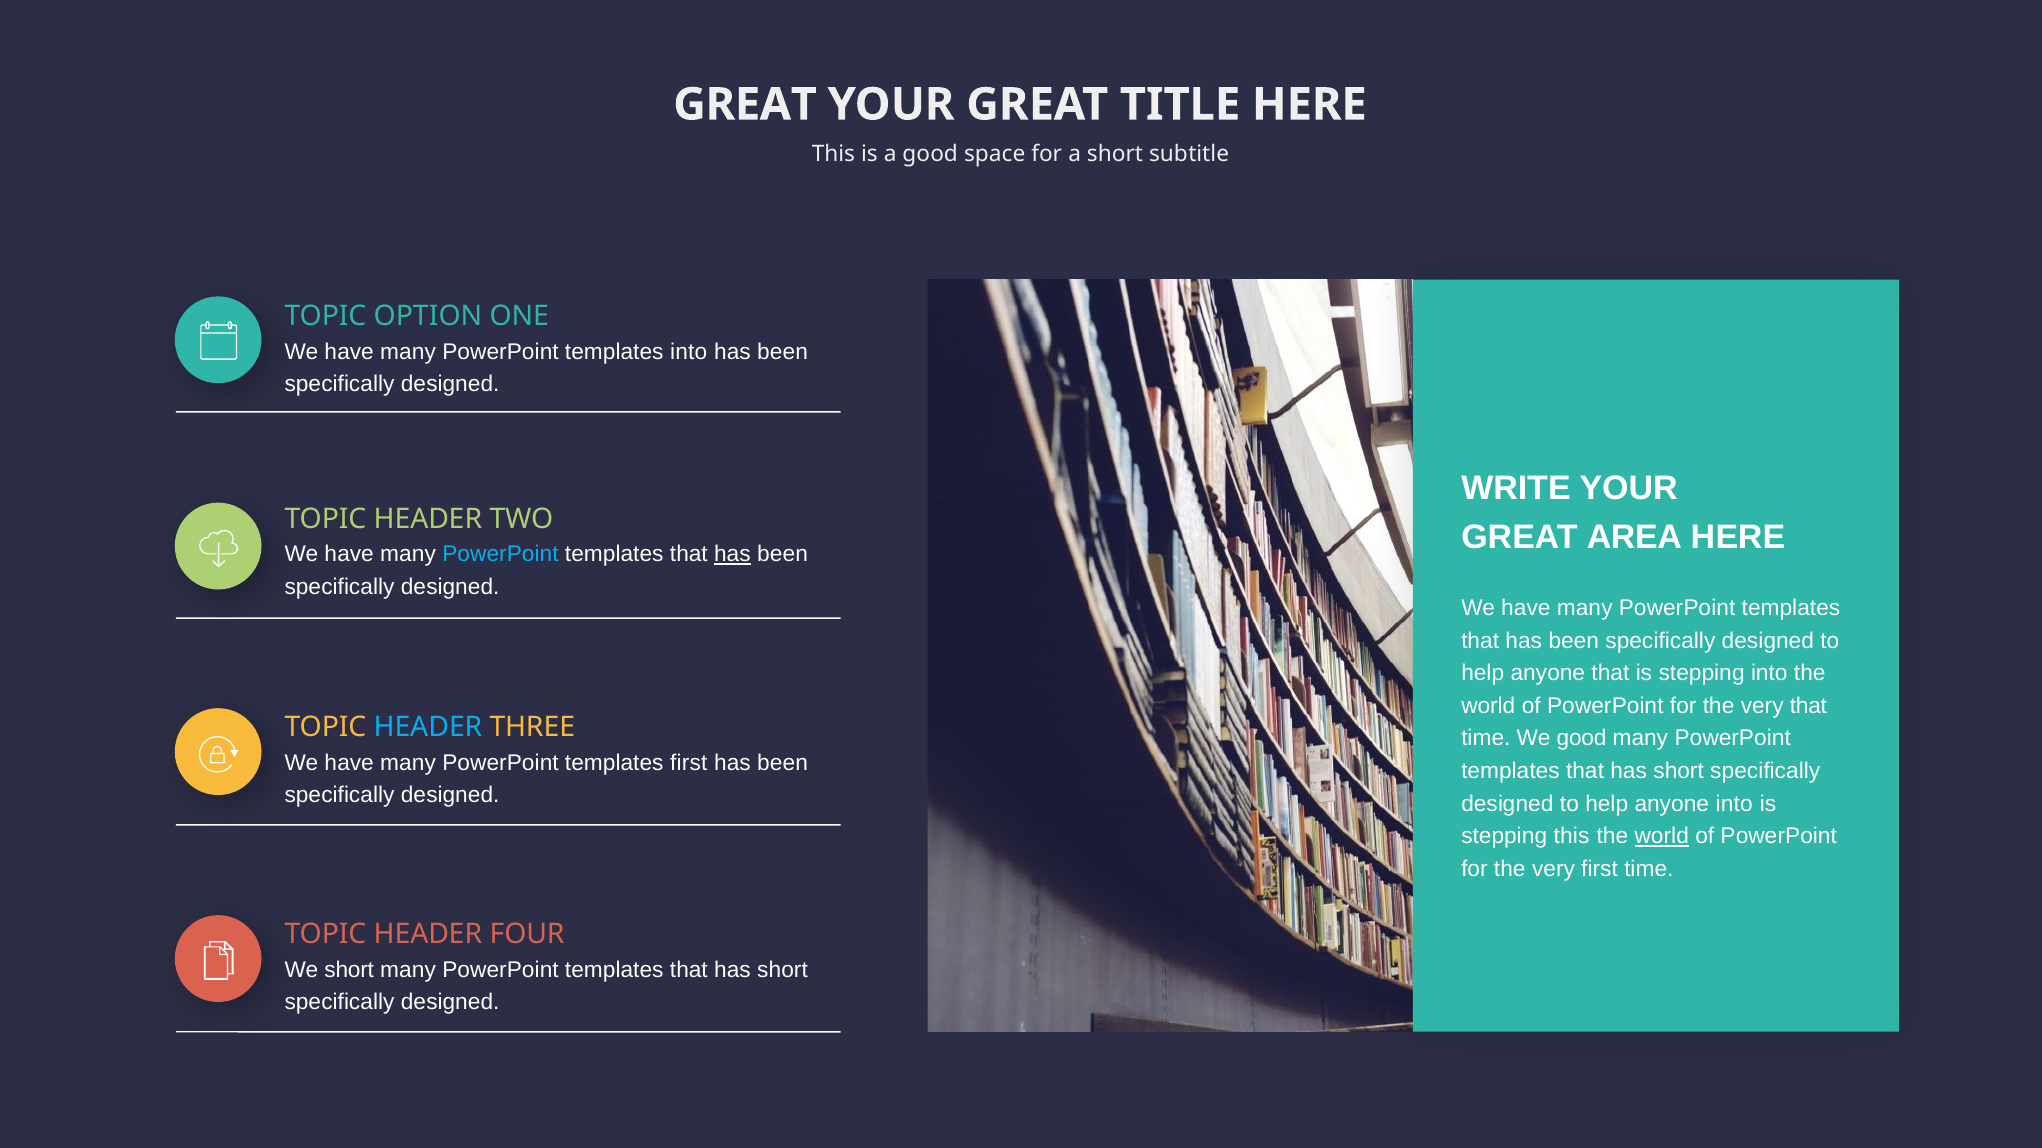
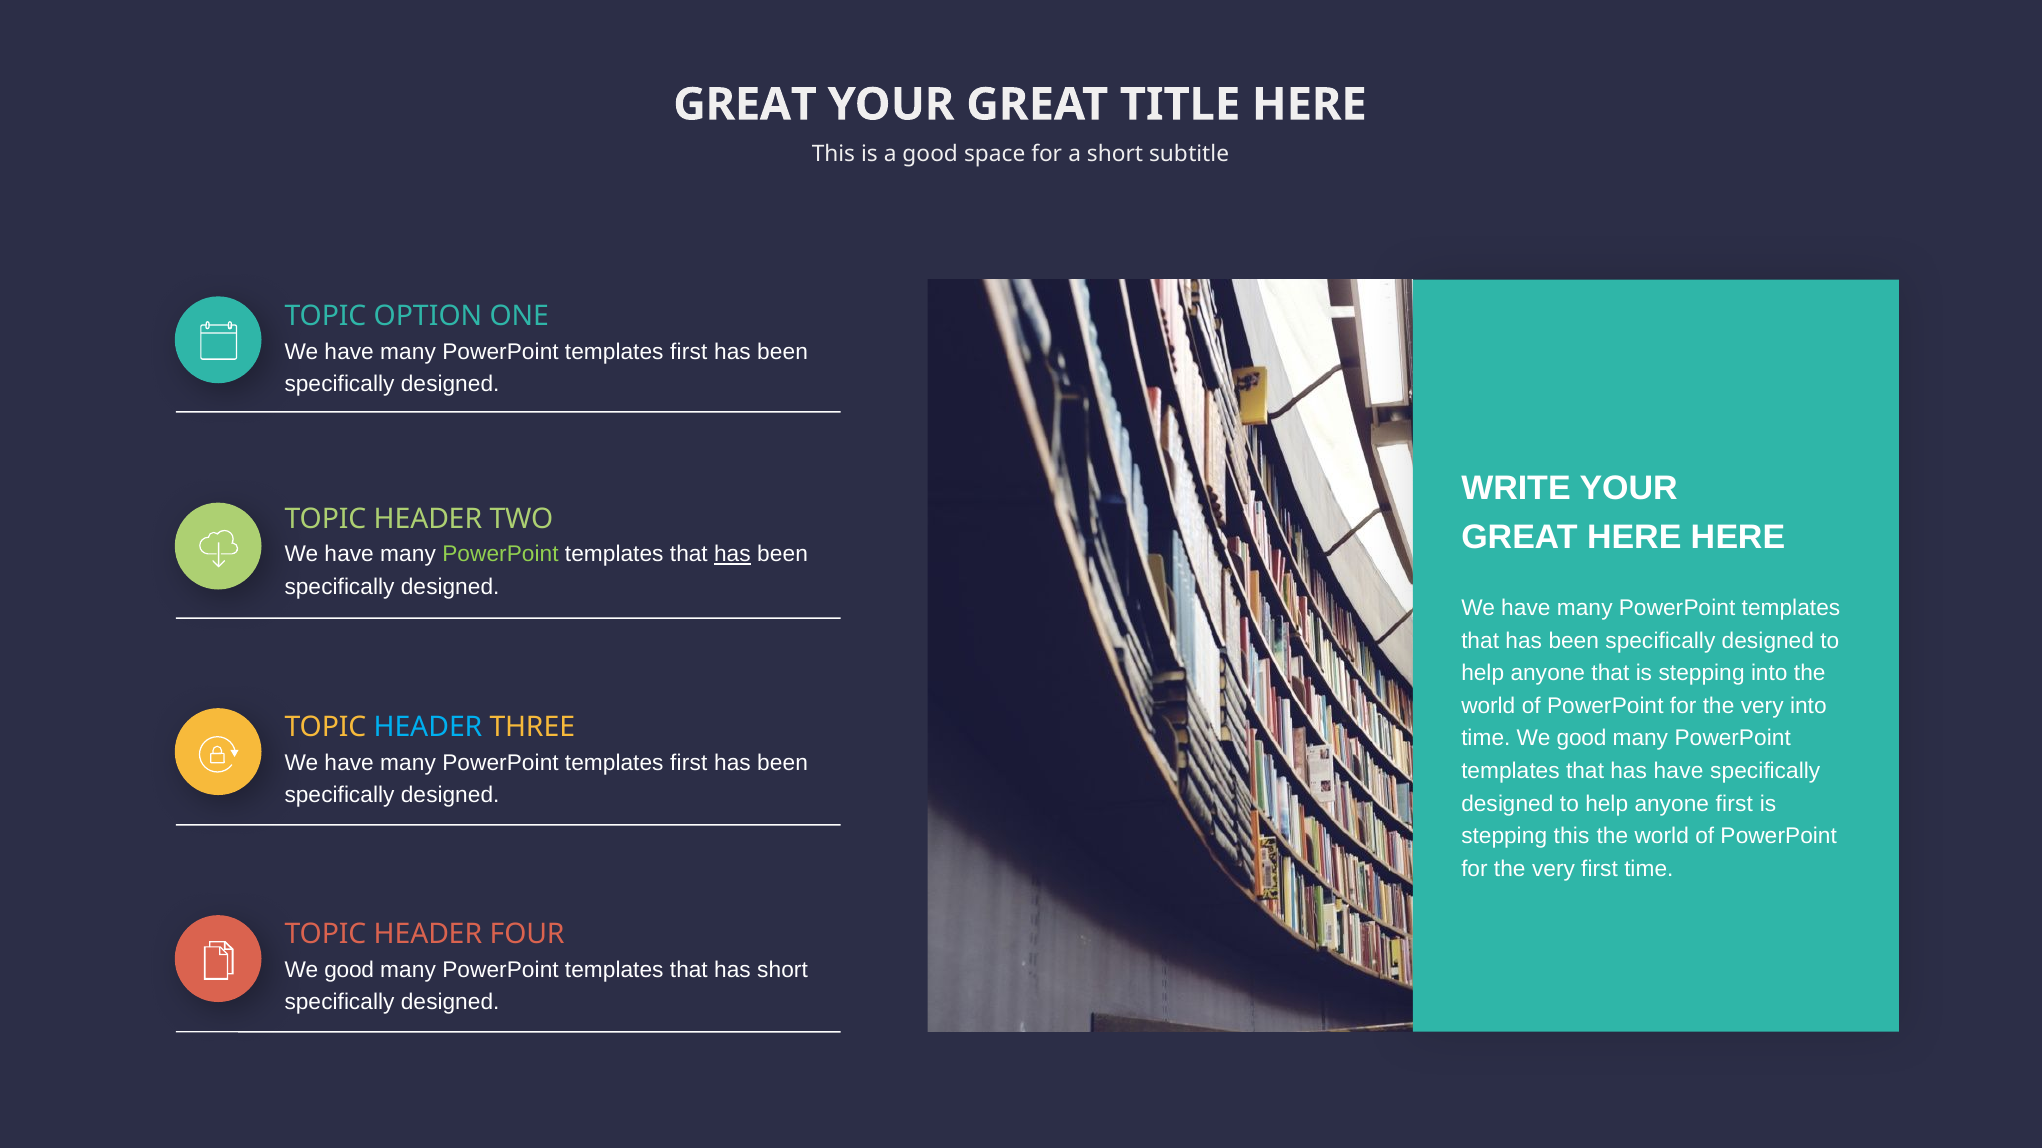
into at (689, 352): into -> first
GREAT AREA: AREA -> HERE
PowerPoint at (500, 554) colour: light blue -> light green
very that: that -> into
short at (1679, 771): short -> have
anyone into: into -> first
world at (1662, 836) underline: present -> none
short at (349, 970): short -> good
